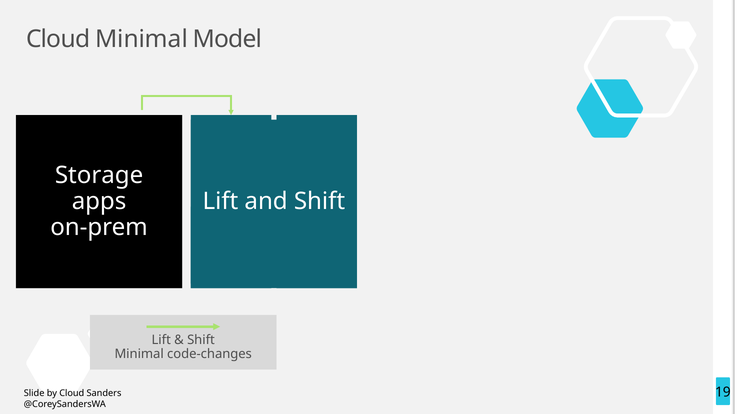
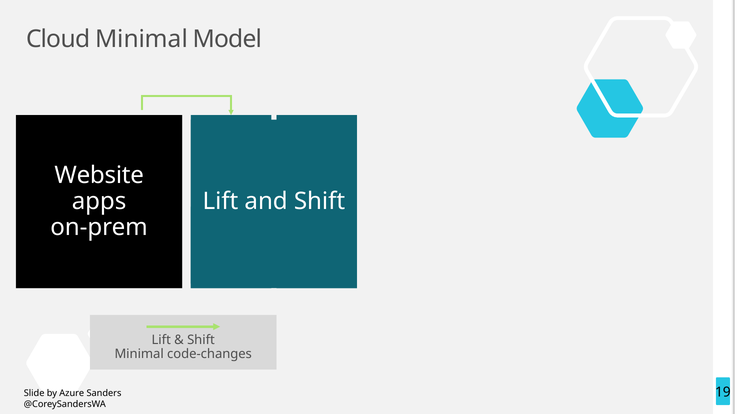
Storage: Storage -> Website
by Cloud: Cloud -> Azure
